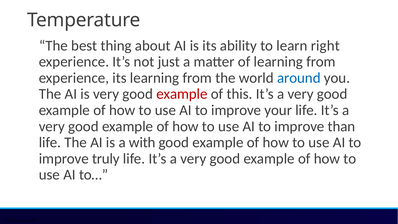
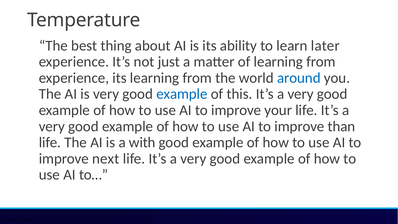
right: right -> later
example at (182, 94) colour: red -> blue
truly: truly -> next
